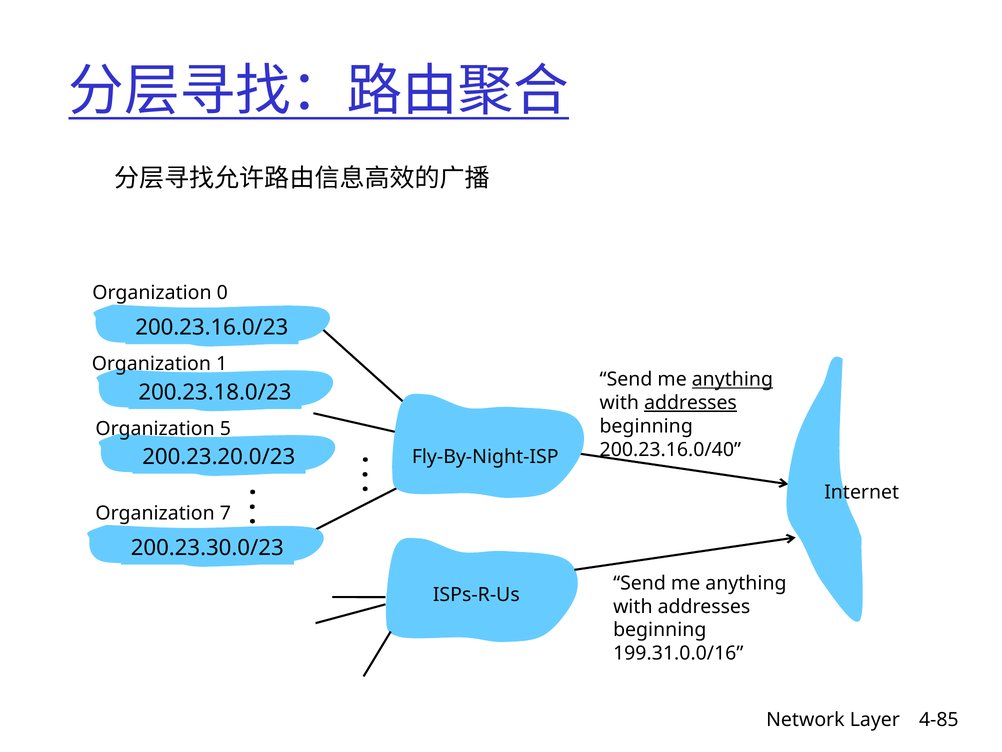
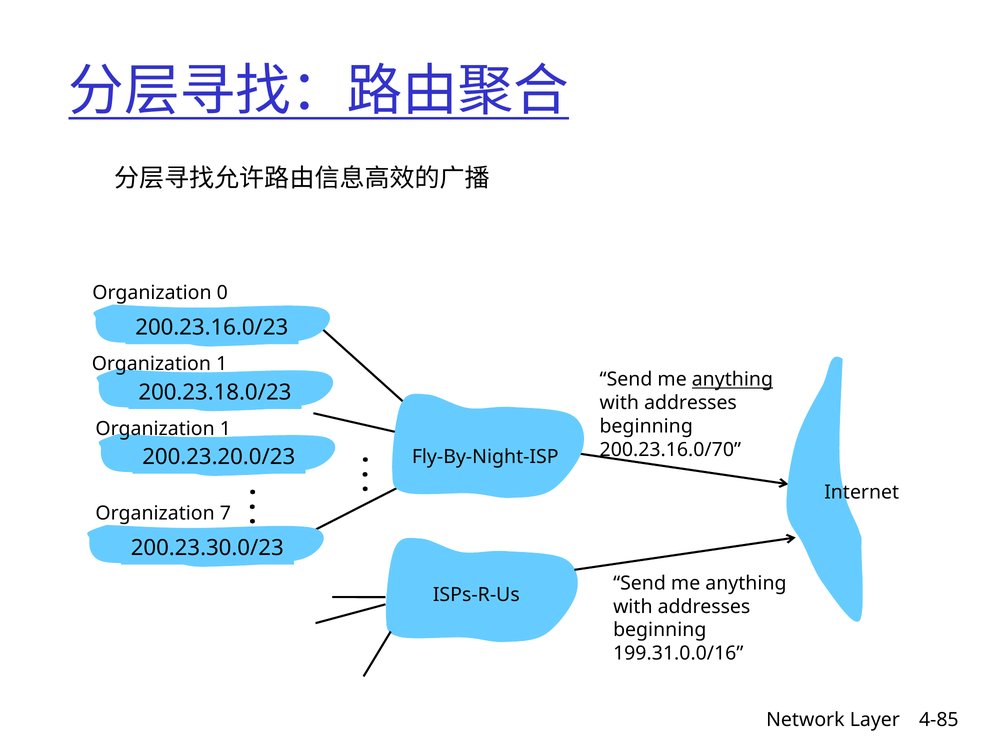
addresses at (690, 403) underline: present -> none
5 at (225, 428): 5 -> 1
200.23.16.0/40: 200.23.16.0/40 -> 200.23.16.0/70
